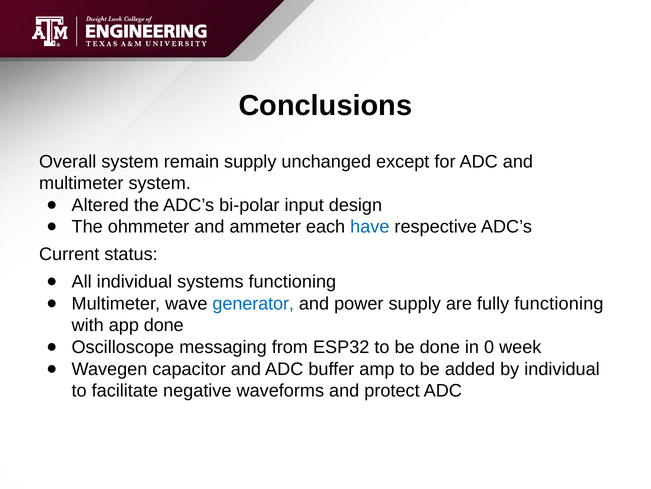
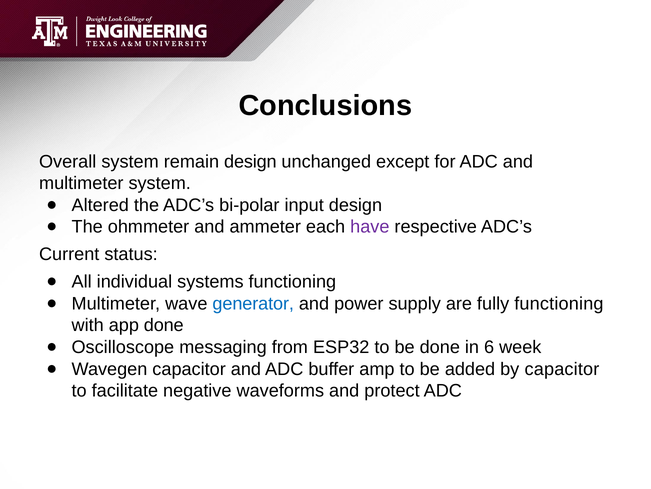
remain supply: supply -> design
have colour: blue -> purple
0: 0 -> 6
by individual: individual -> capacitor
